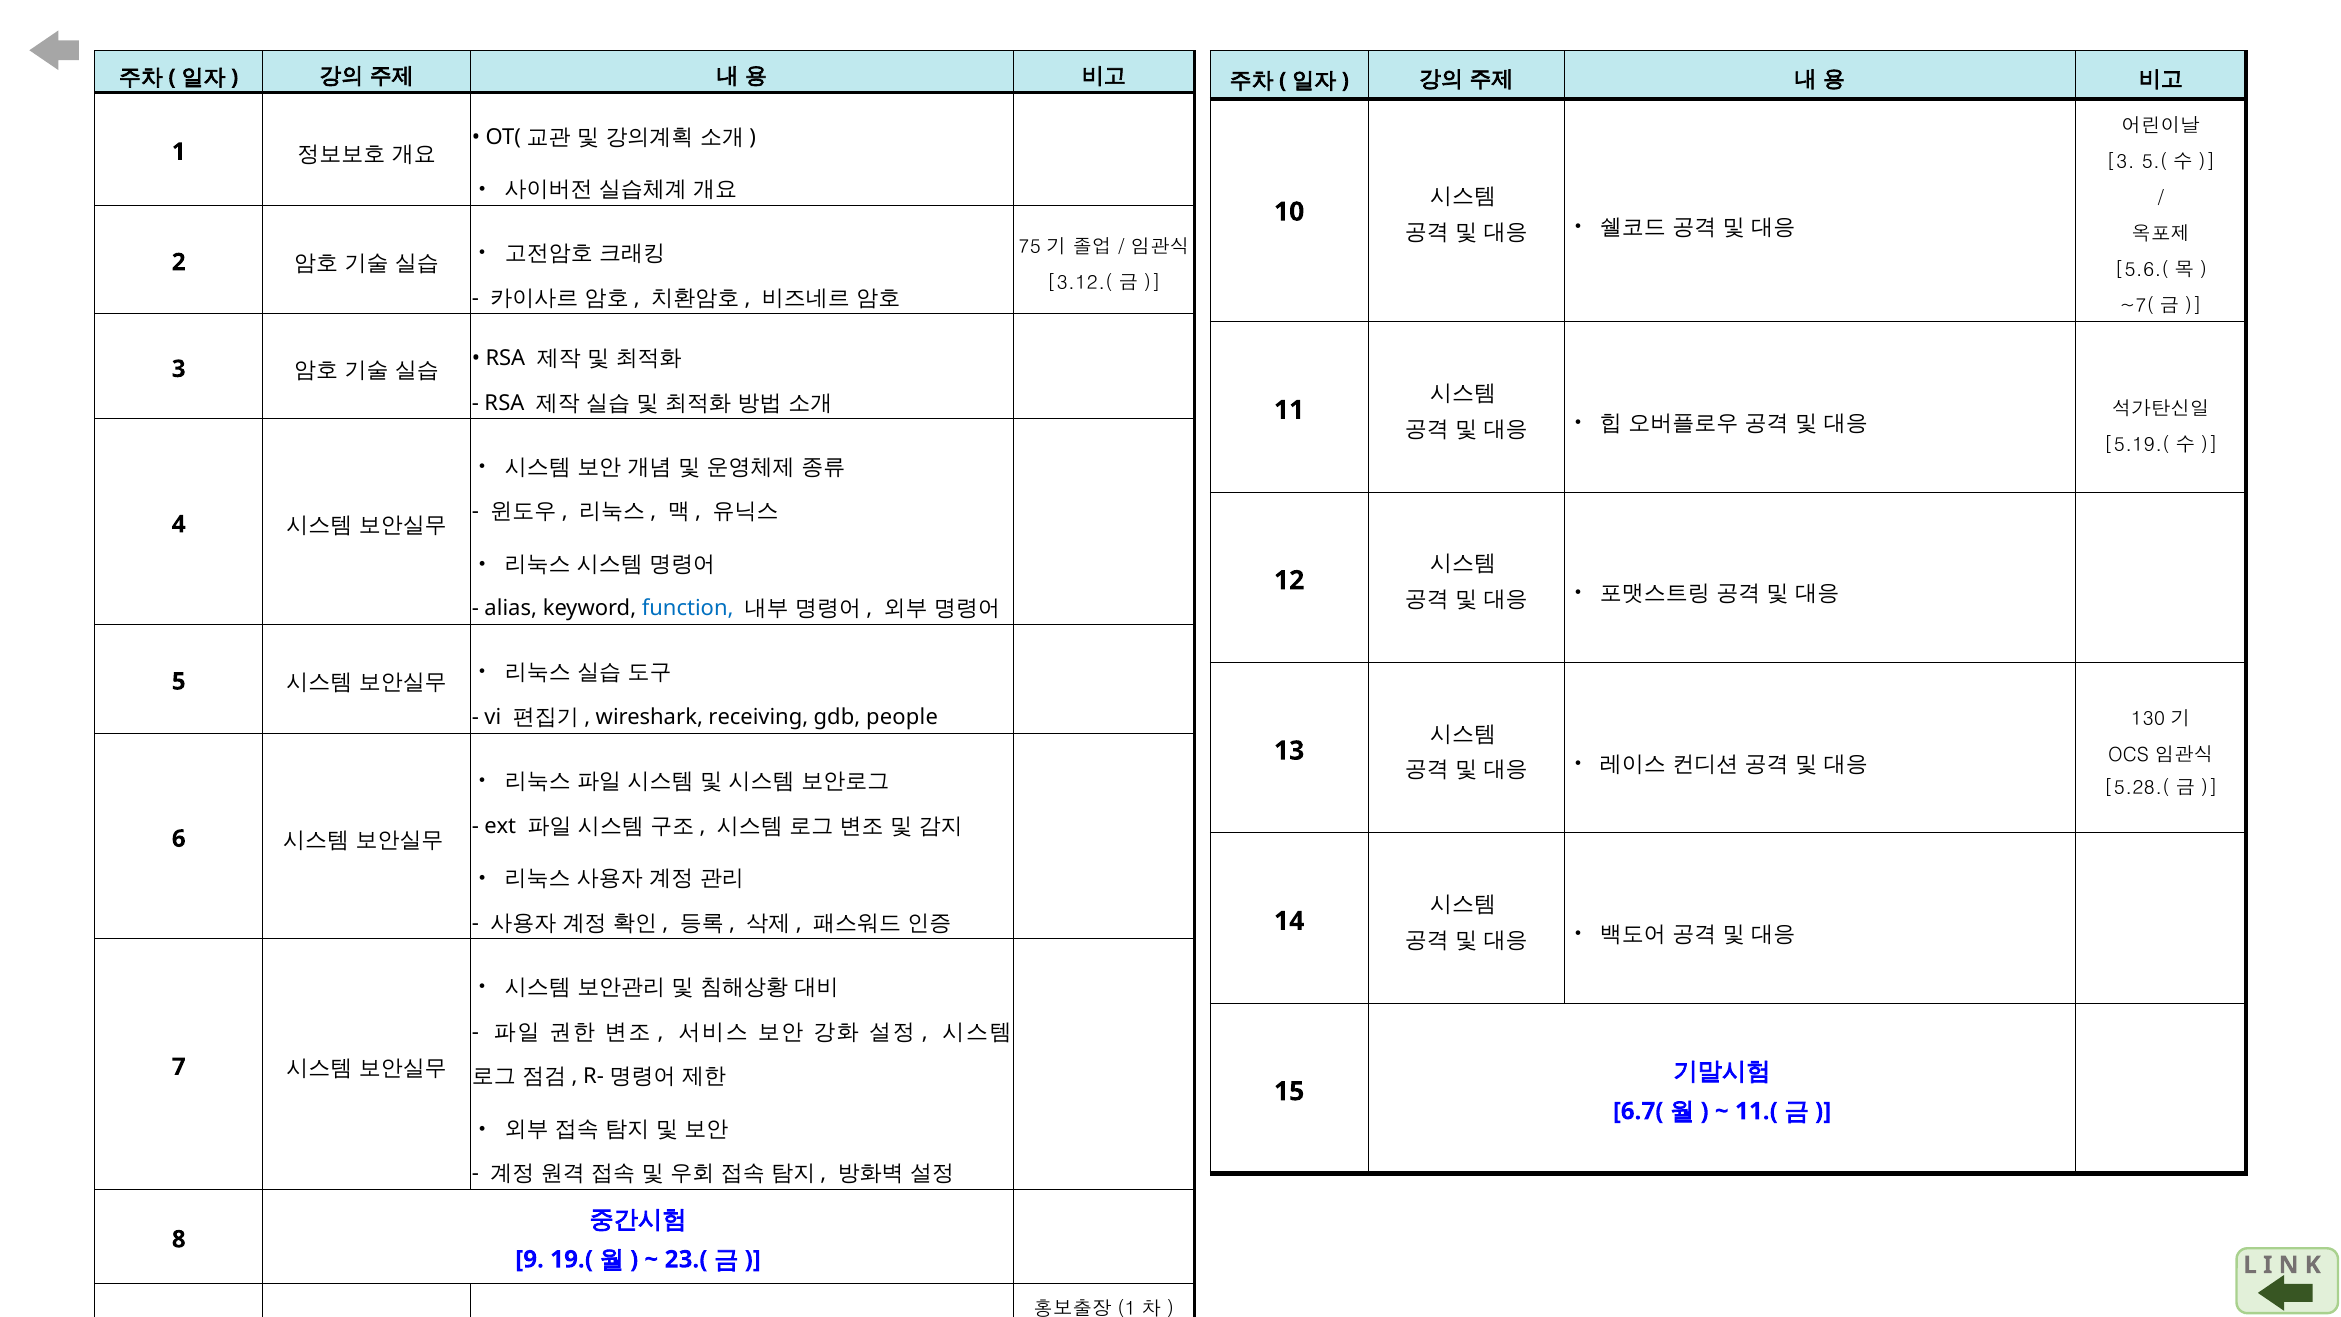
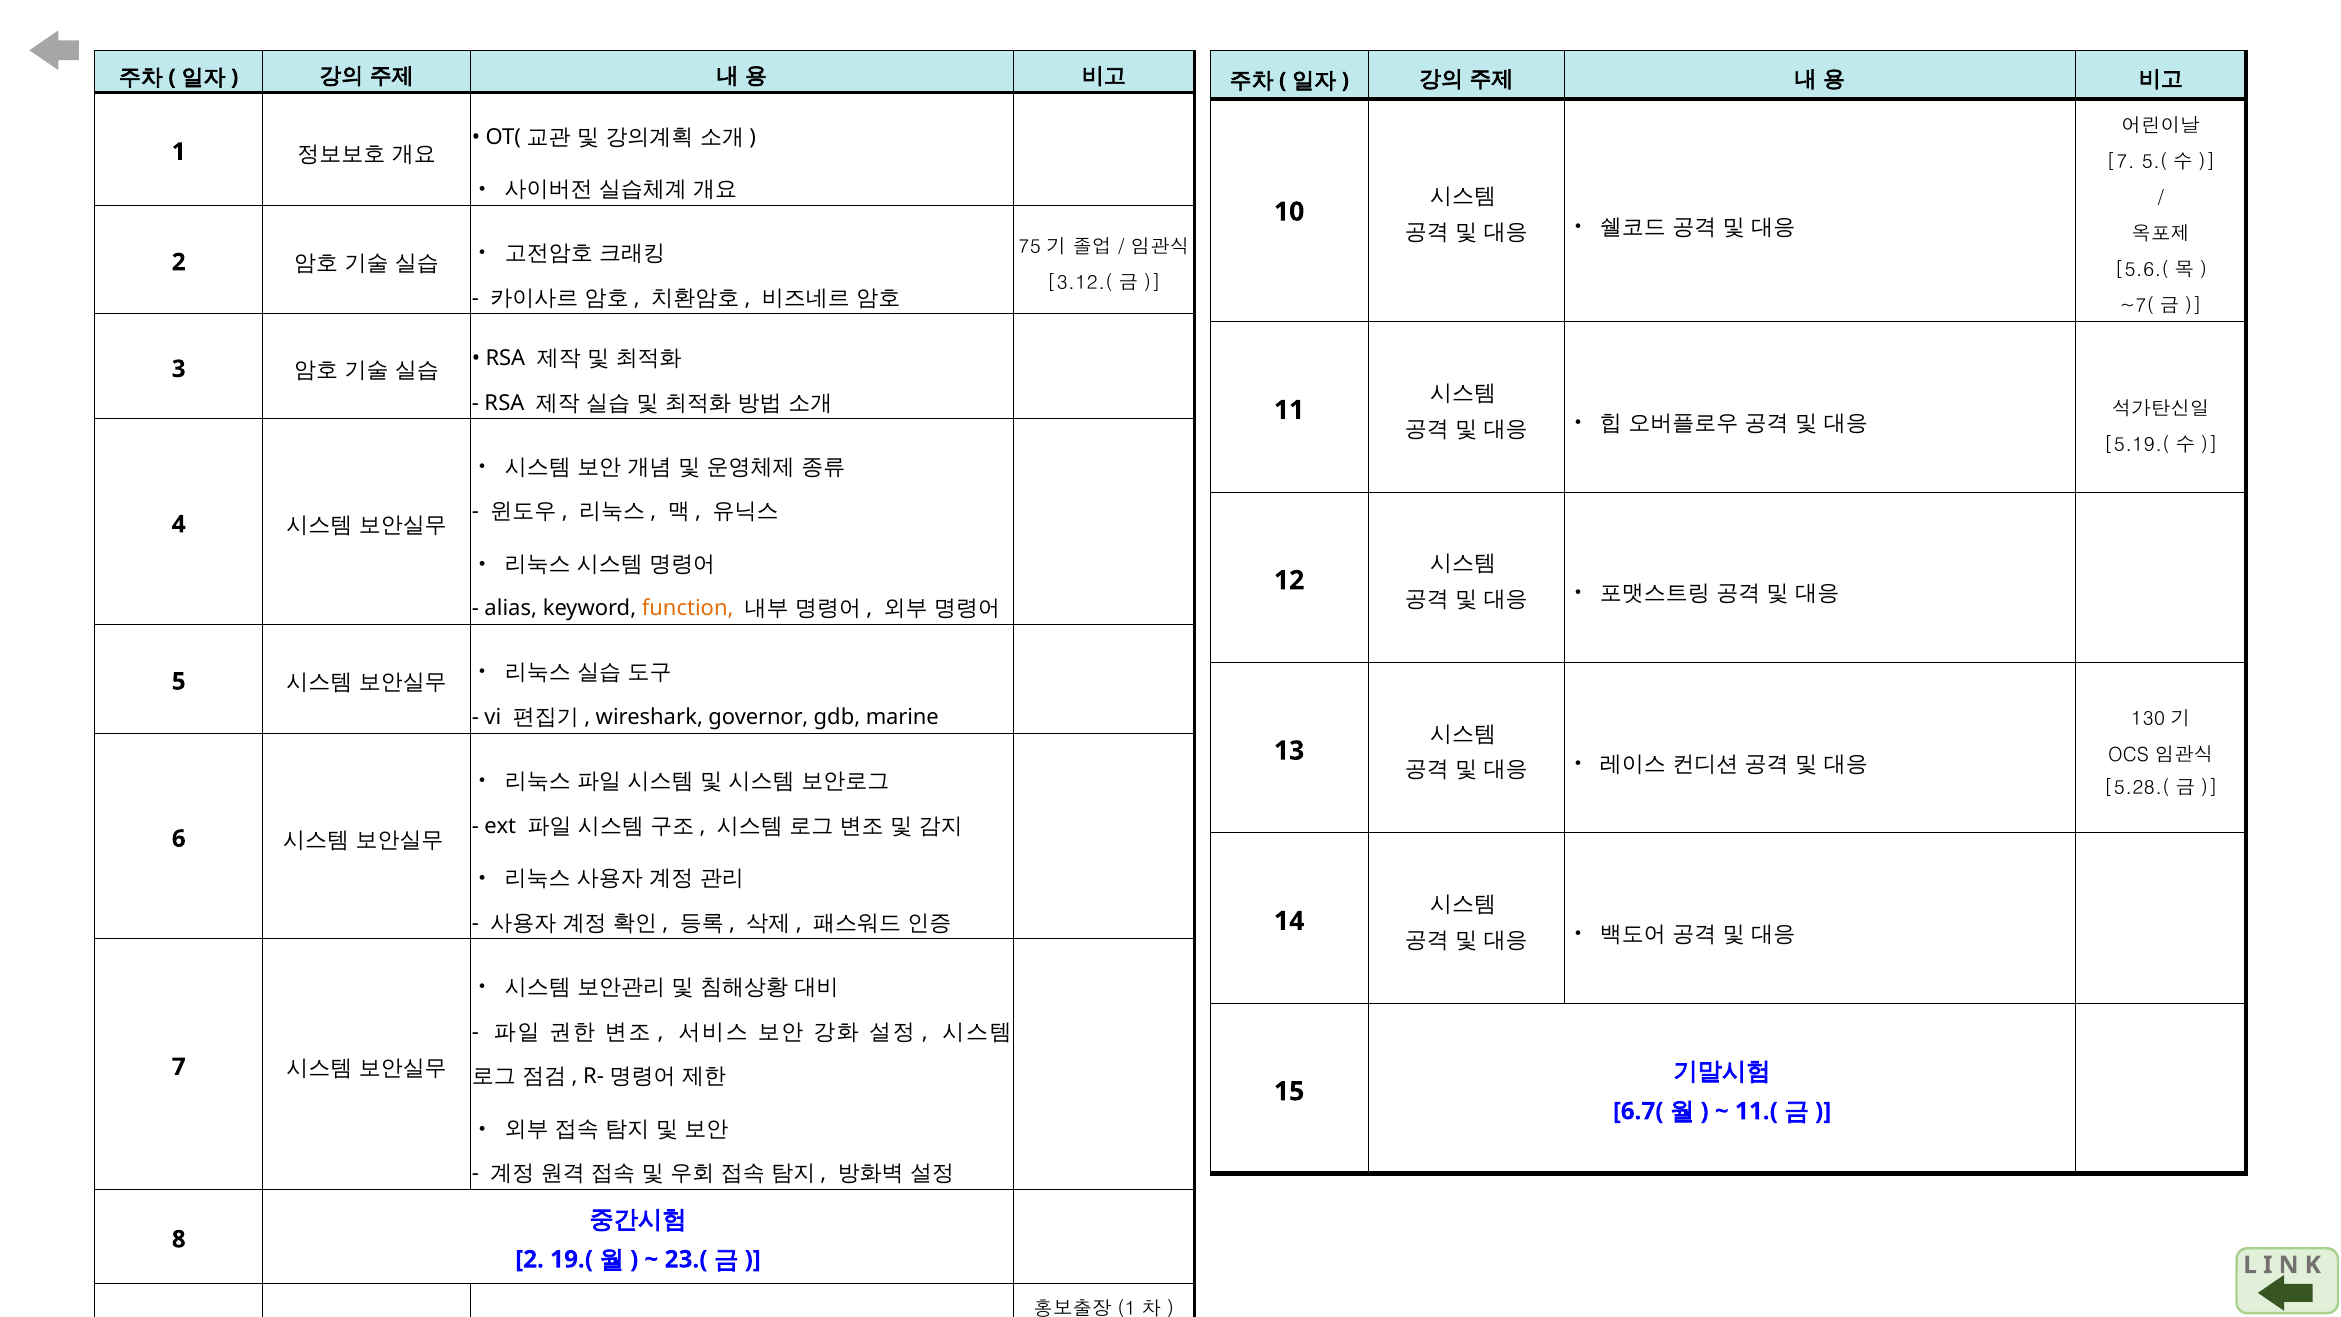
3 at (2121, 162): 3 -> 7
function colour: blue -> orange
receiving: receiving -> governor
people: people -> marine
9 at (530, 1259): 9 -> 2
